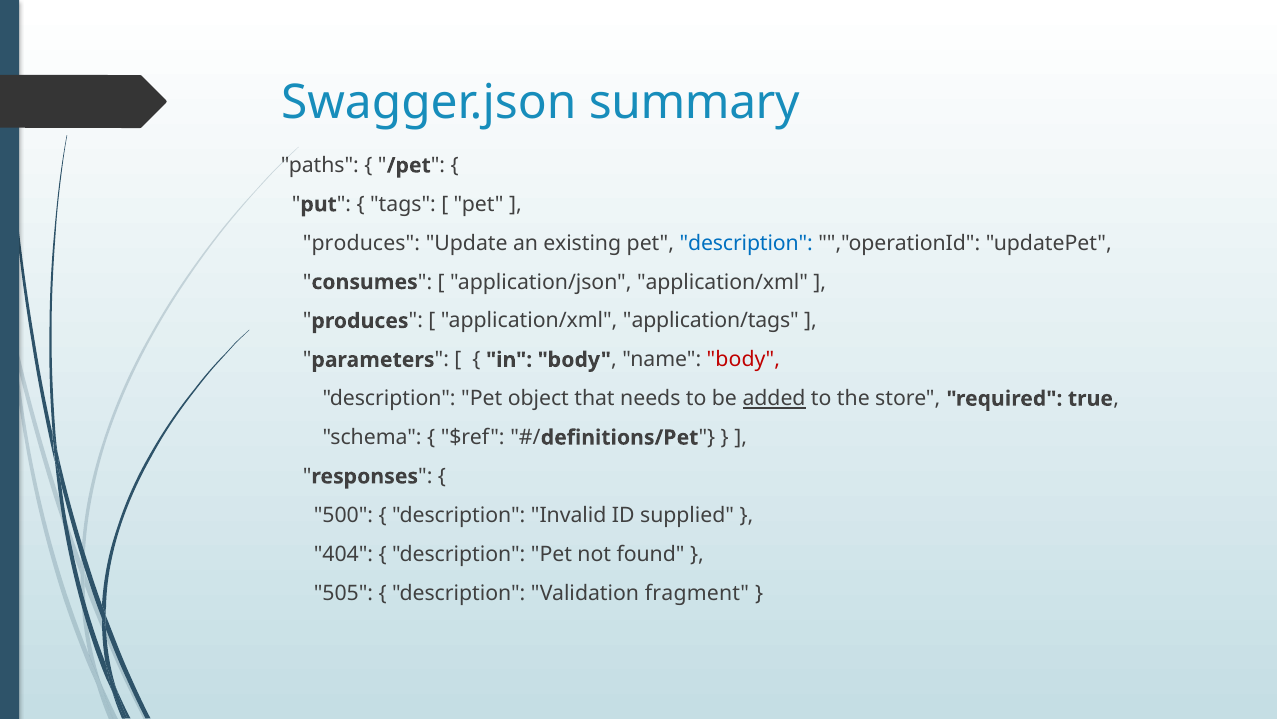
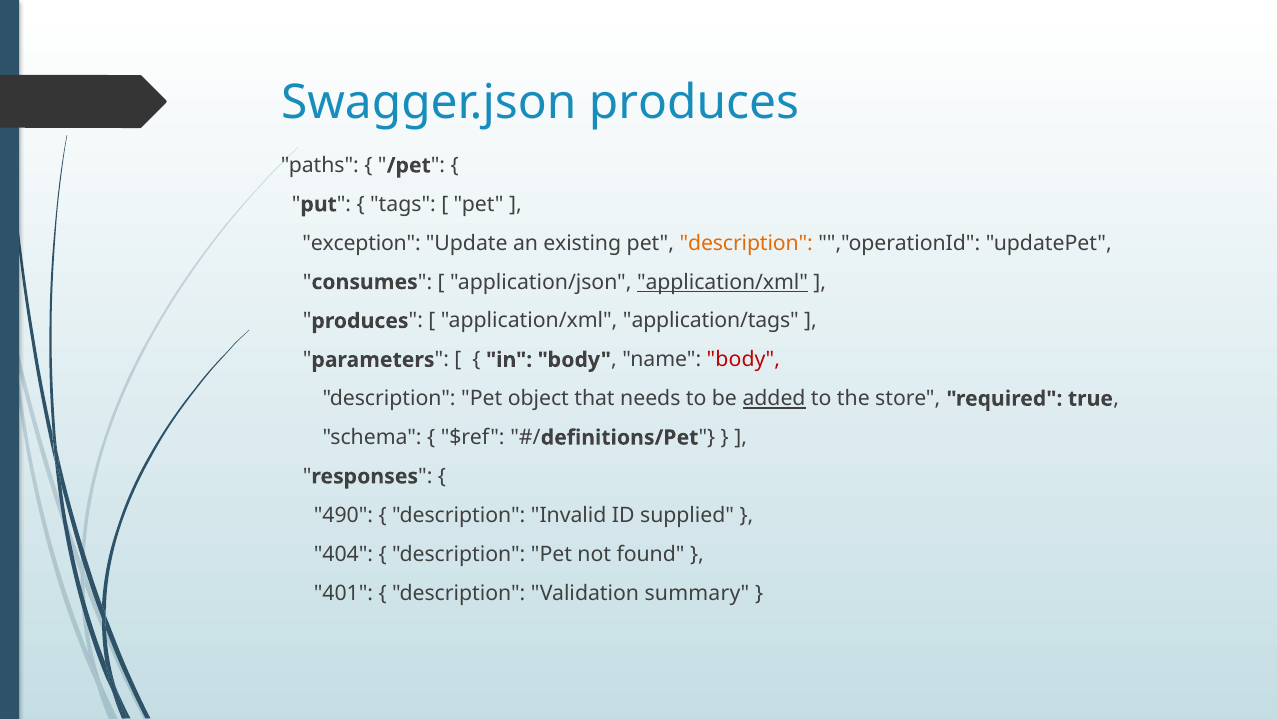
Swagger.json summary: summary -> produces
produces at (361, 243): produces -> exception
description at (746, 243) colour: blue -> orange
application/xml at (723, 282) underline: none -> present
500: 500 -> 490
505: 505 -> 401
fragment: fragment -> summary
